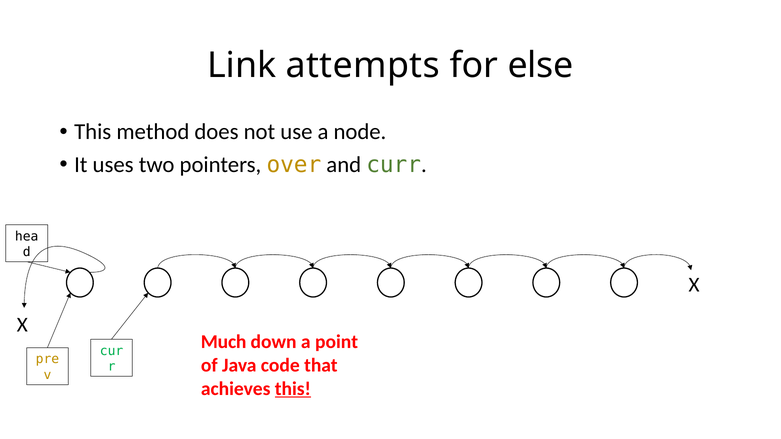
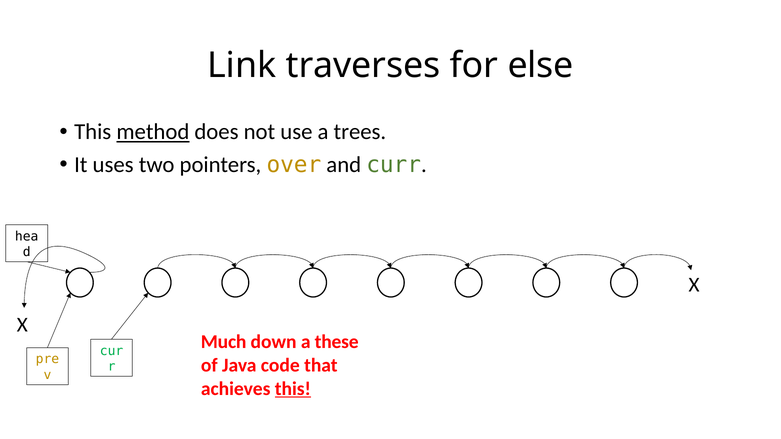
attempts: attempts -> traverses
method underline: none -> present
node: node -> trees
point: point -> these
